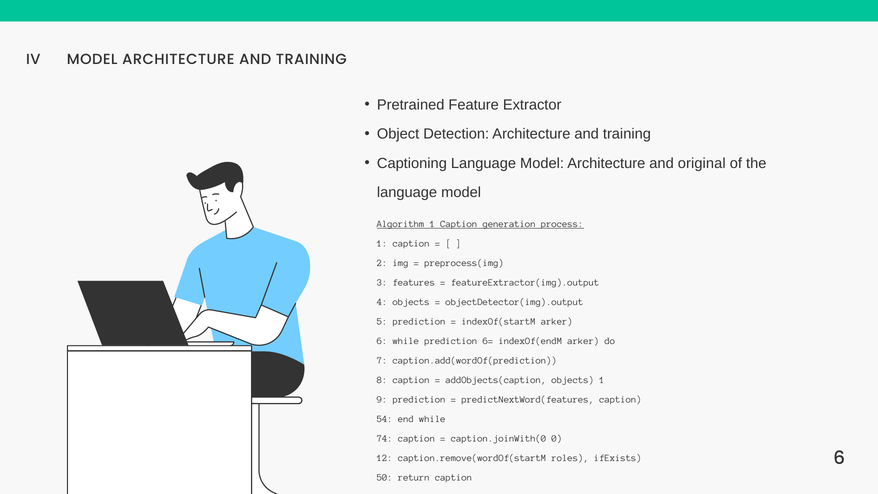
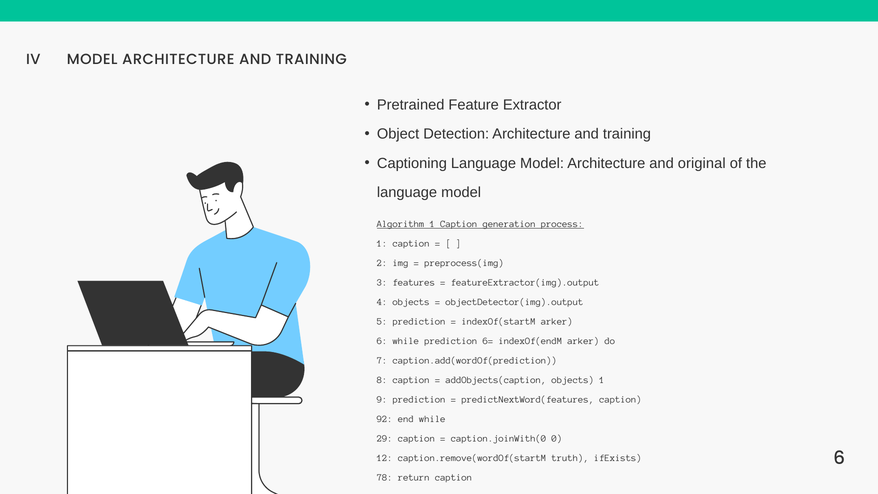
54: 54 -> 92
74: 74 -> 29
roles: roles -> truth
50: 50 -> 78
